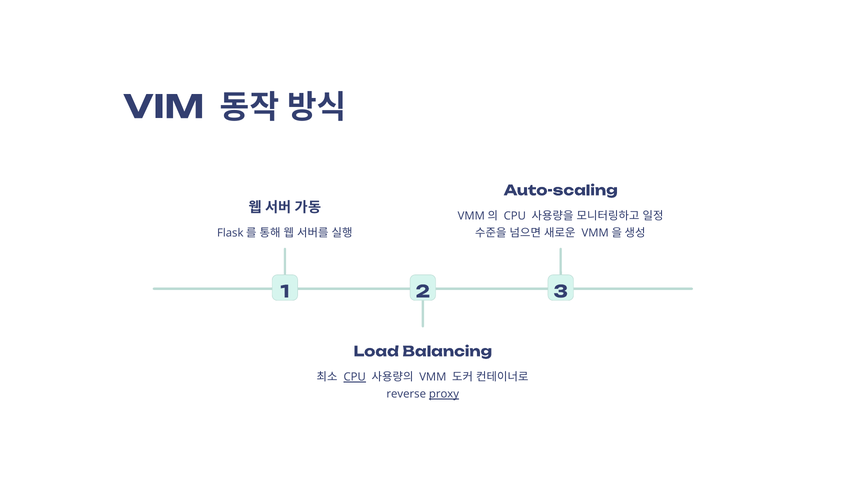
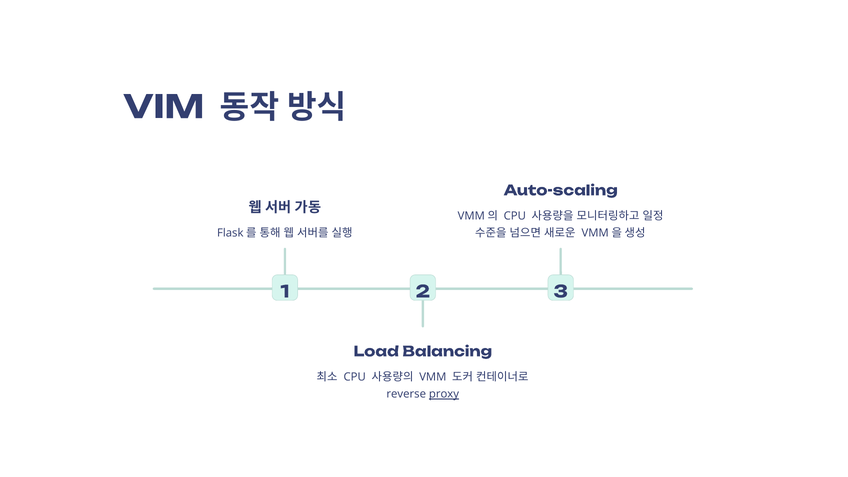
CPU at (355, 377) underline: present -> none
